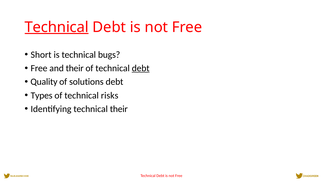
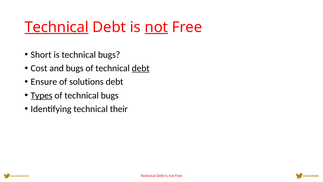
not at (156, 27) underline: none -> present
Free at (39, 68): Free -> Cost
and their: their -> bugs
Quality: Quality -> Ensure
Types underline: none -> present
of technical risks: risks -> bugs
